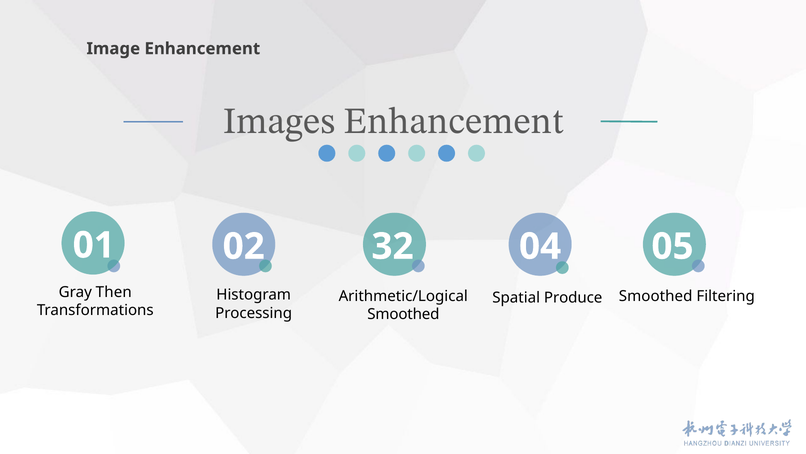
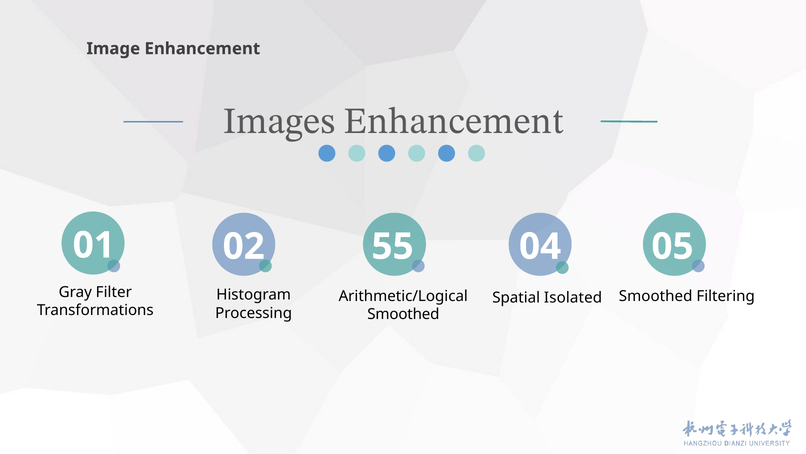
32: 32 -> 55
Then: Then -> Filter
Produce: Produce -> Isolated
